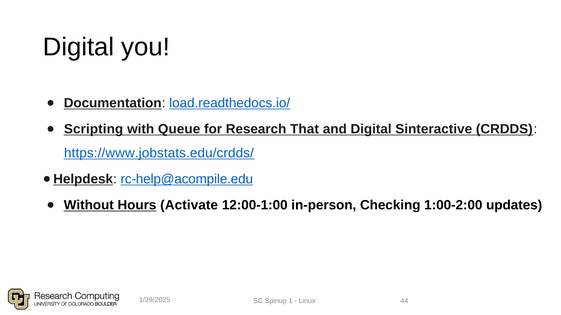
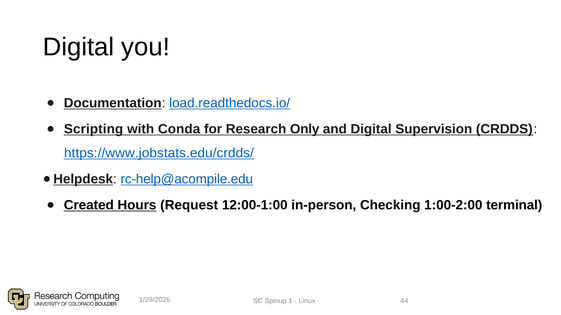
Queue: Queue -> Conda
That: That -> Only
Sinteractive: Sinteractive -> Supervision
Without: Without -> Created
Activate: Activate -> Request
updates: updates -> terminal
